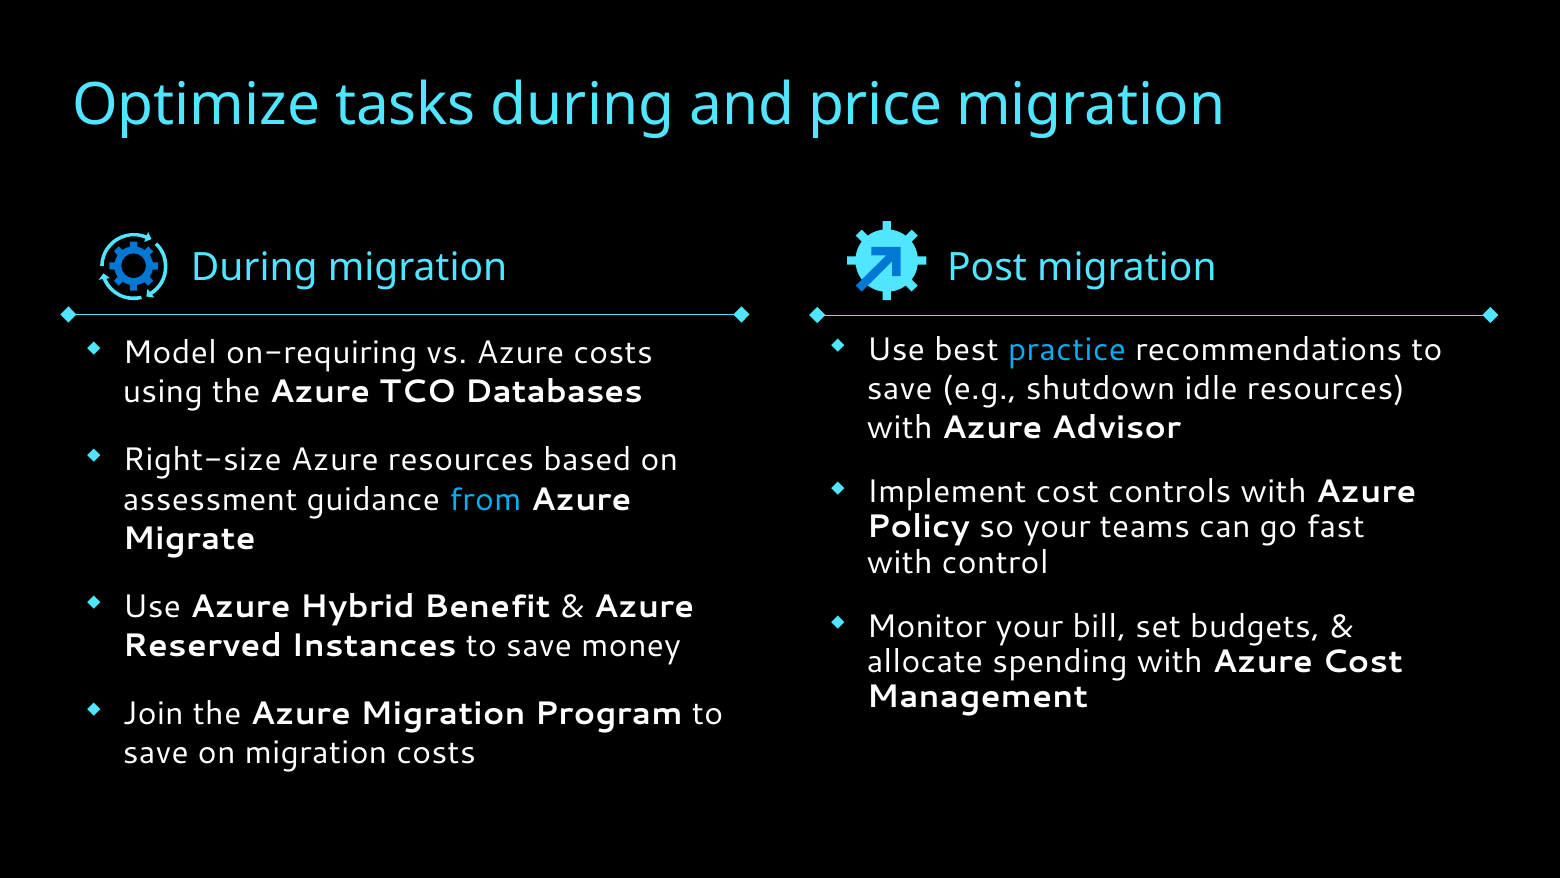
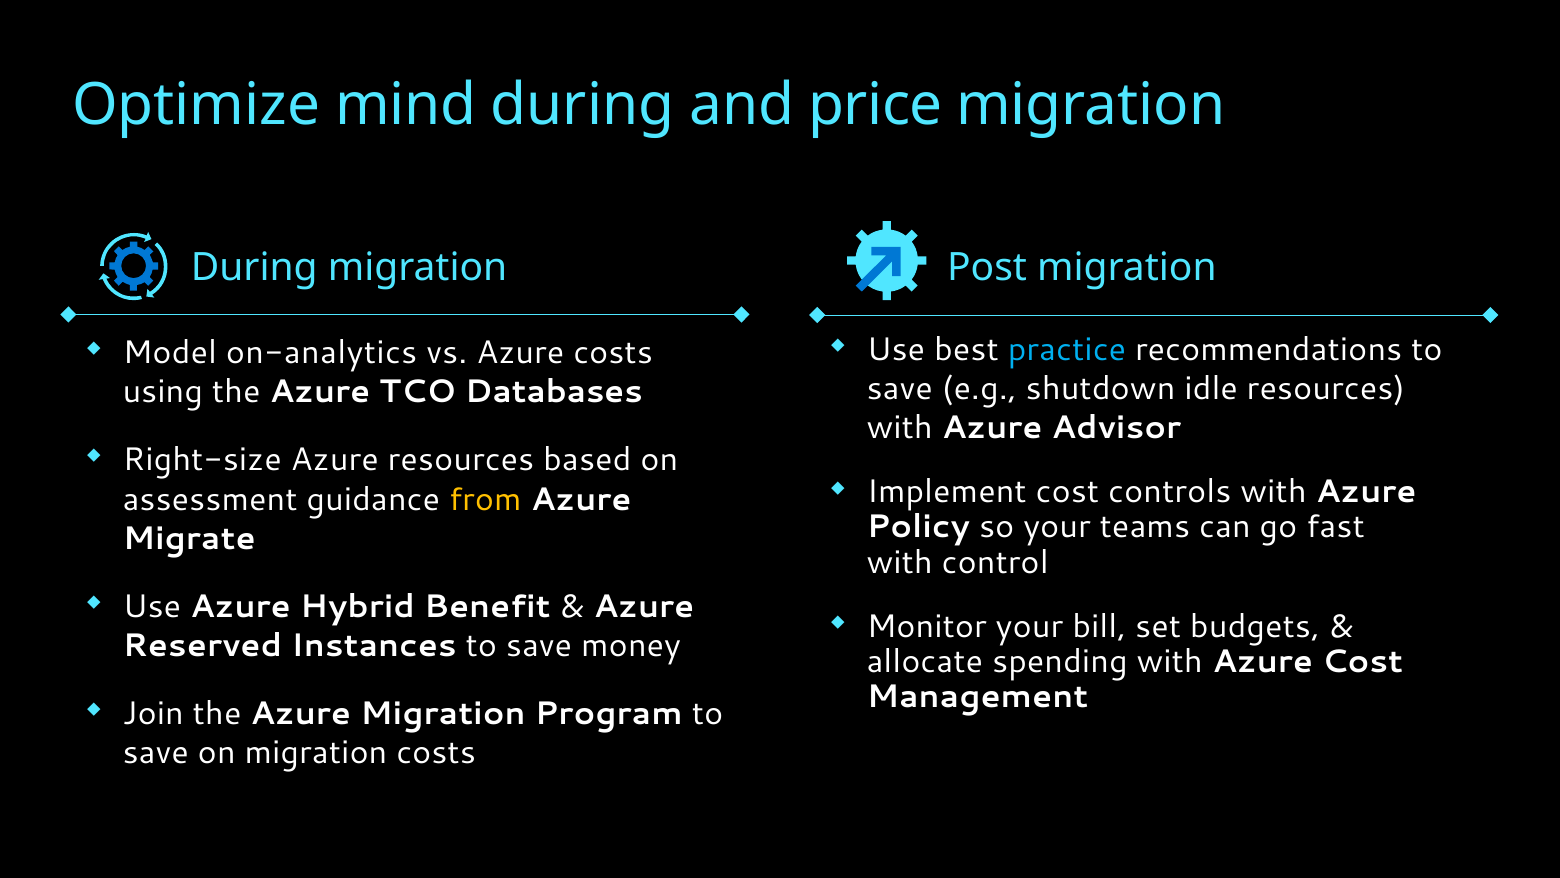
tasks: tasks -> mind
on-requiring: on-requiring -> on-analytics
from colour: light blue -> yellow
